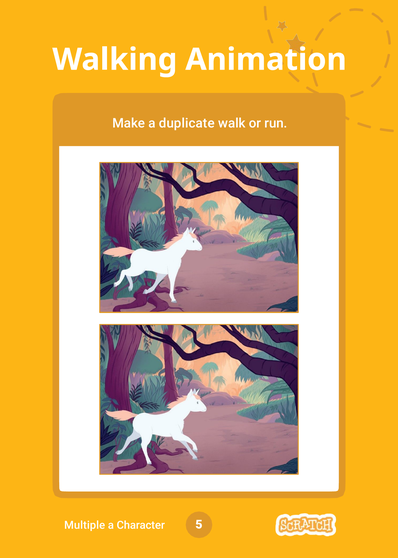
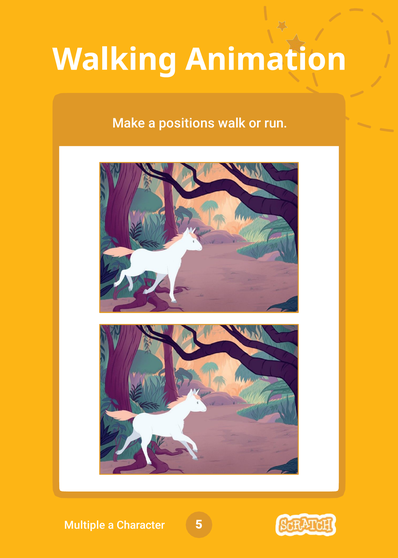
duplicate: duplicate -> positions
